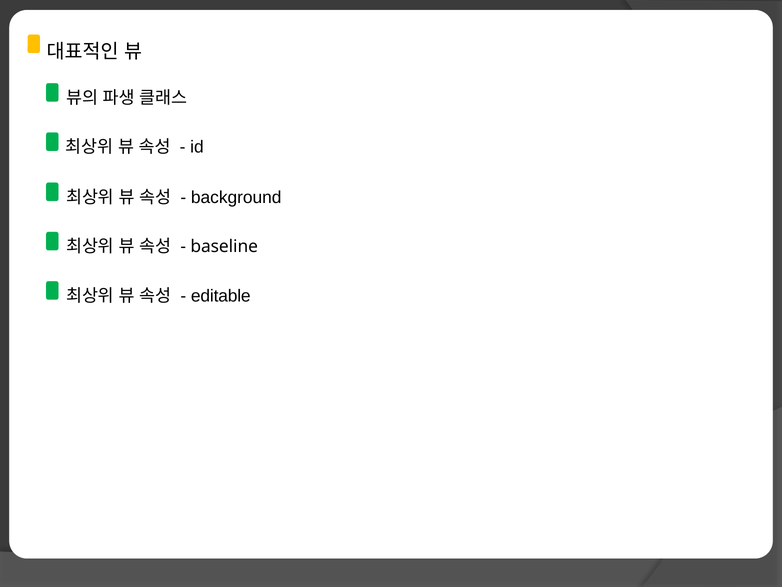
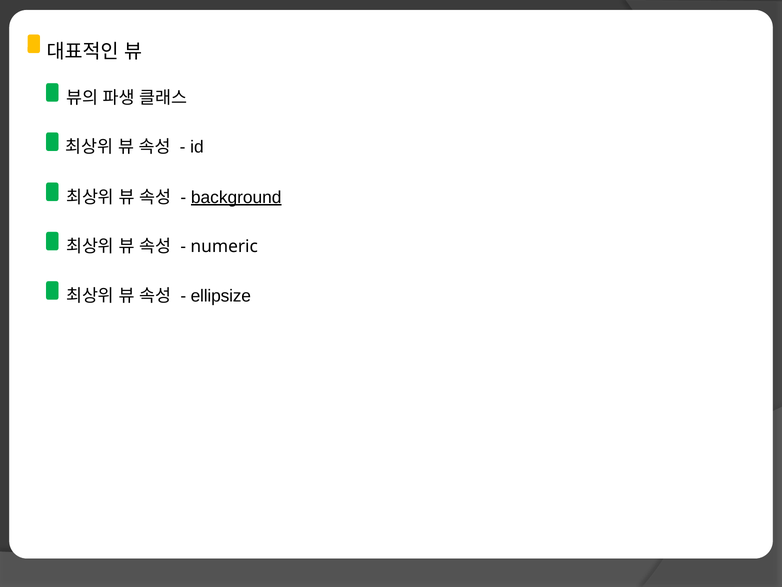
background underline: none -> present
baseline: baseline -> numeric
editable: editable -> ellipsize
